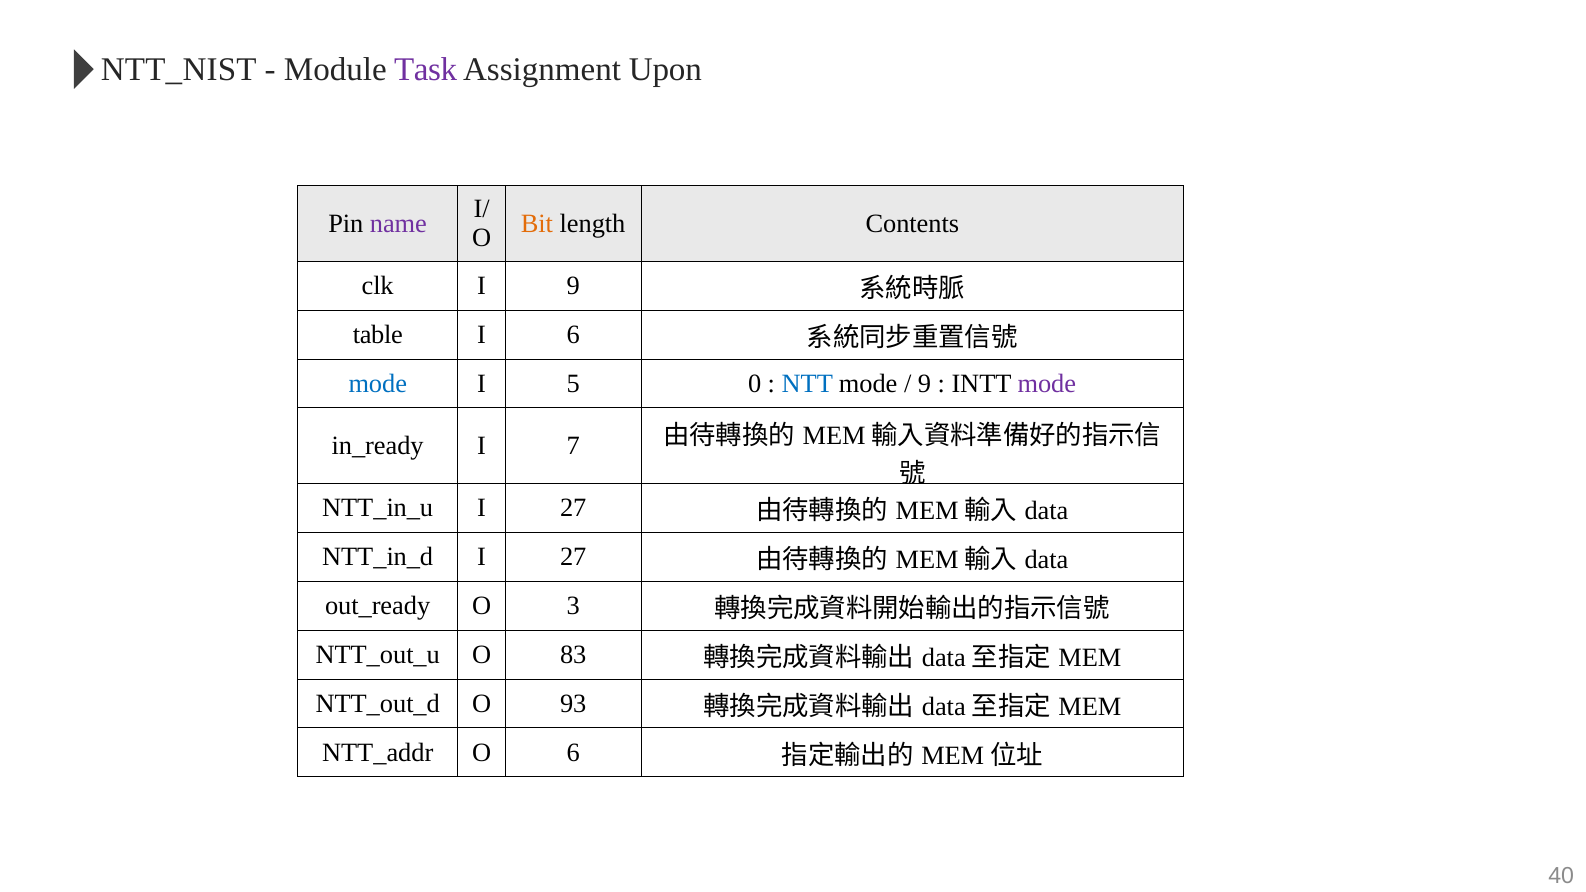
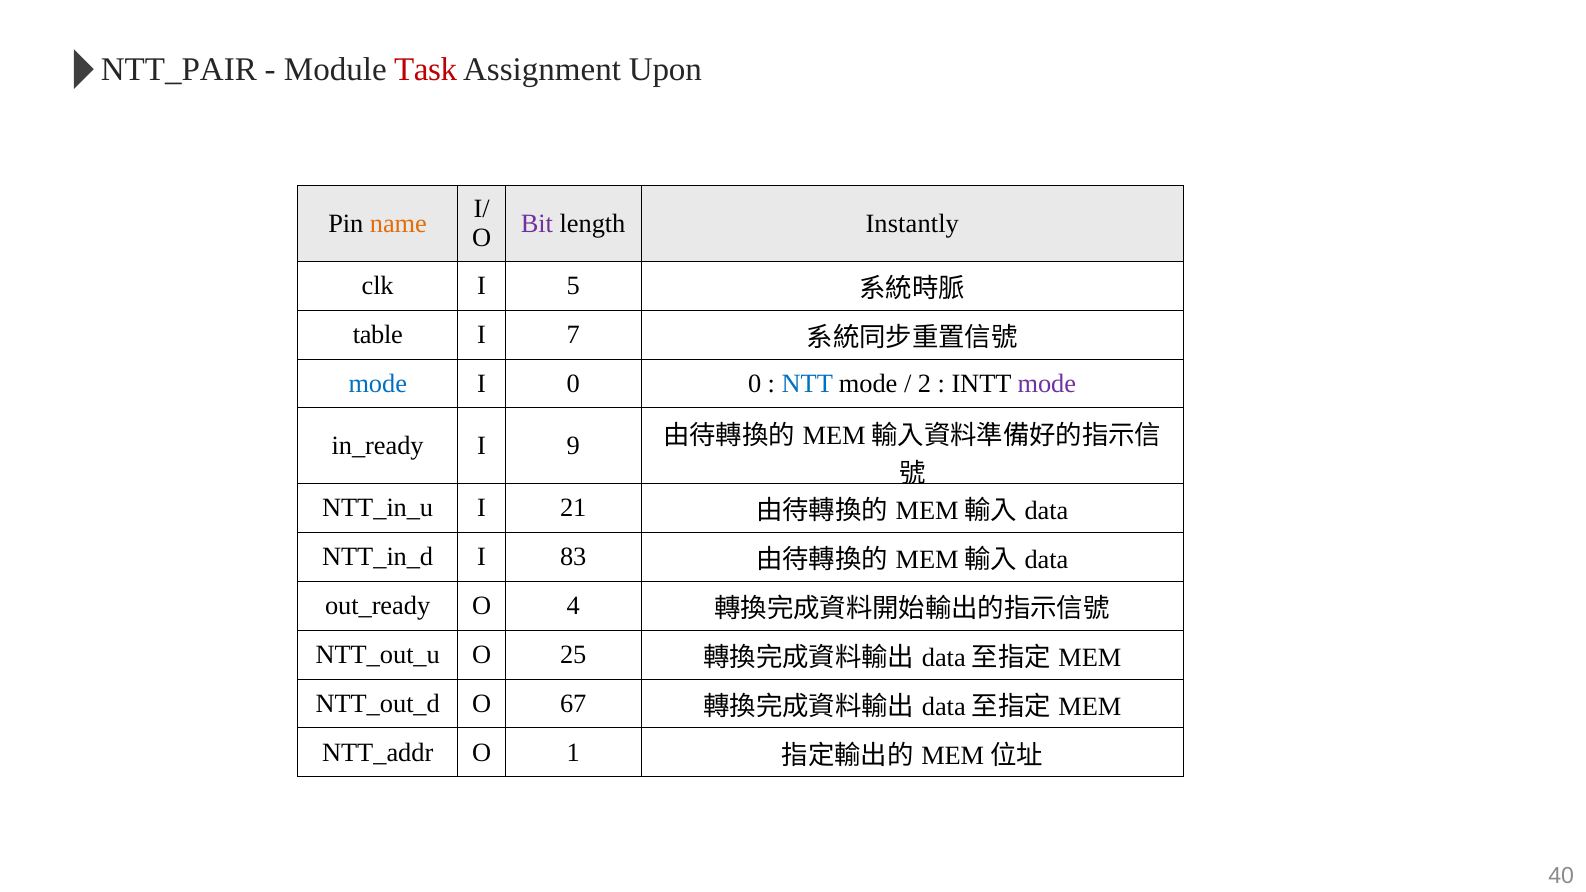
NTT_NIST: NTT_NIST -> NTT_PAIR
Task colour: purple -> red
name colour: purple -> orange
Bit colour: orange -> purple
Contents: Contents -> Instantly
I 9: 9 -> 5
I 6: 6 -> 7
I 5: 5 -> 0
9 at (924, 384): 9 -> 2
7: 7 -> 9
27 at (573, 508): 27 -> 21
27 at (573, 557): 27 -> 83
3: 3 -> 4
83: 83 -> 25
93: 93 -> 67
O 6: 6 -> 1
